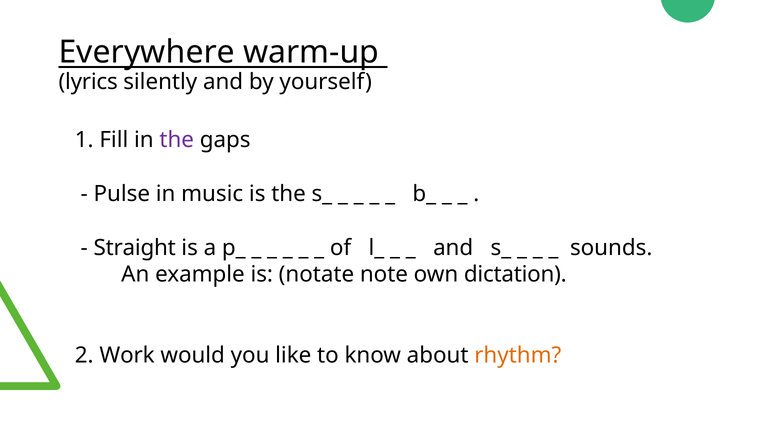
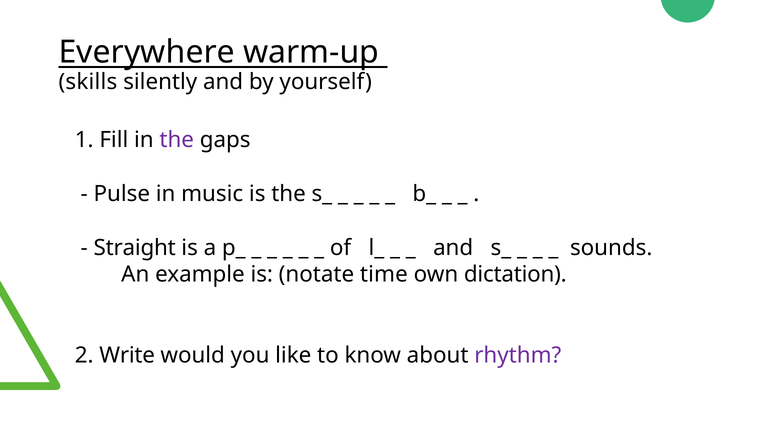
lyrics: lyrics -> skills
note: note -> time
Work: Work -> Write
rhythm colour: orange -> purple
